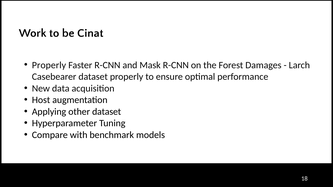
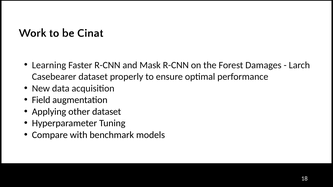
Properly at (49, 65): Properly -> Learning
Host: Host -> Field
